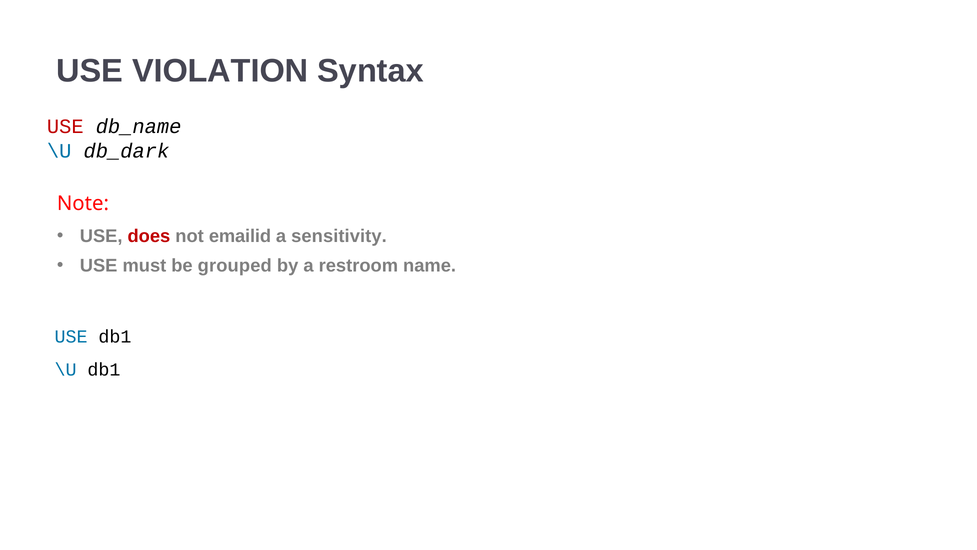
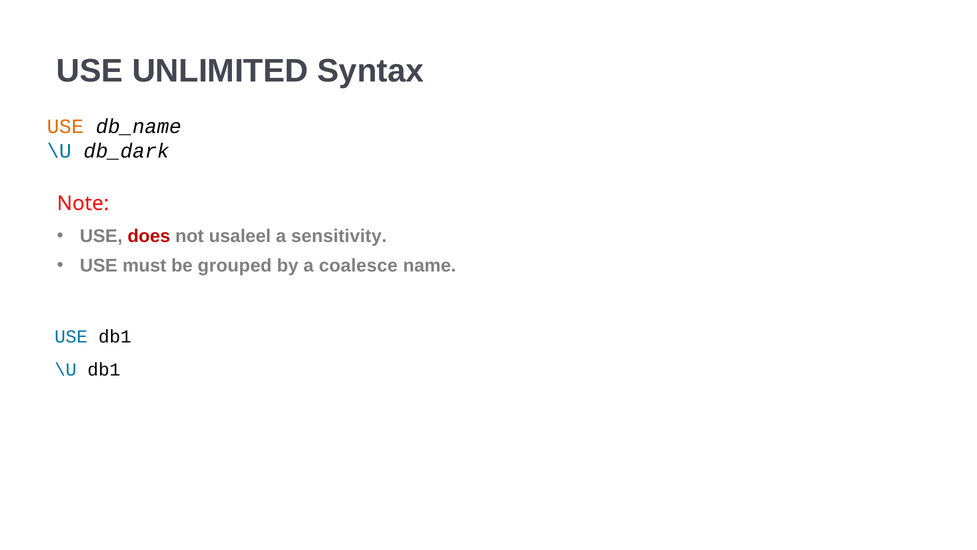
VIOLATION: VIOLATION -> UNLIMITED
USE at (65, 127) colour: red -> orange
emailid: emailid -> usaleel
restroom: restroom -> coalesce
